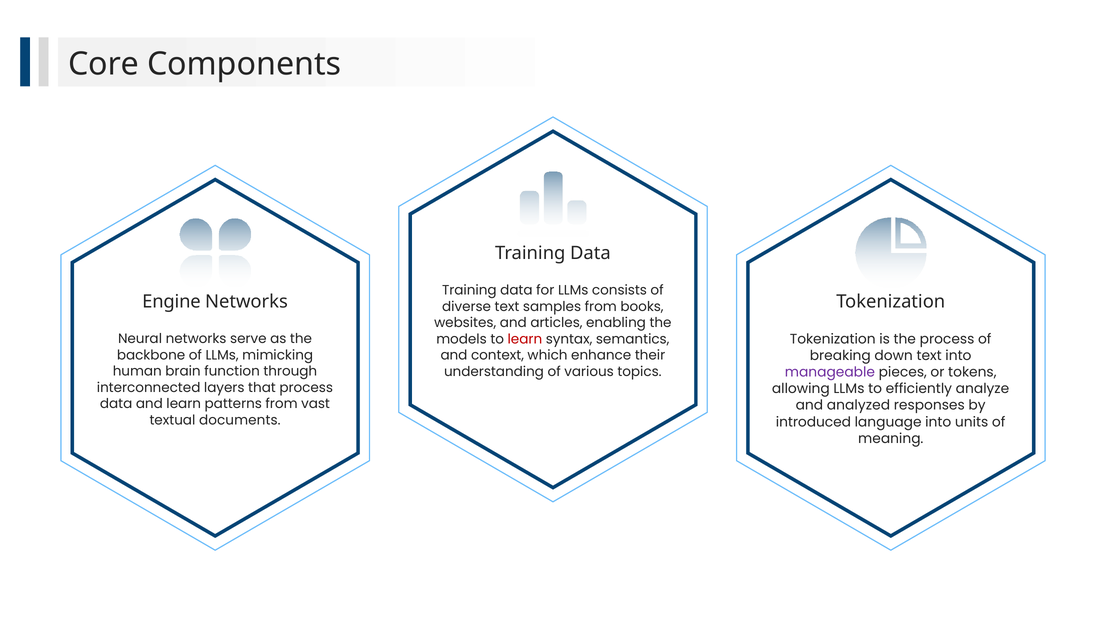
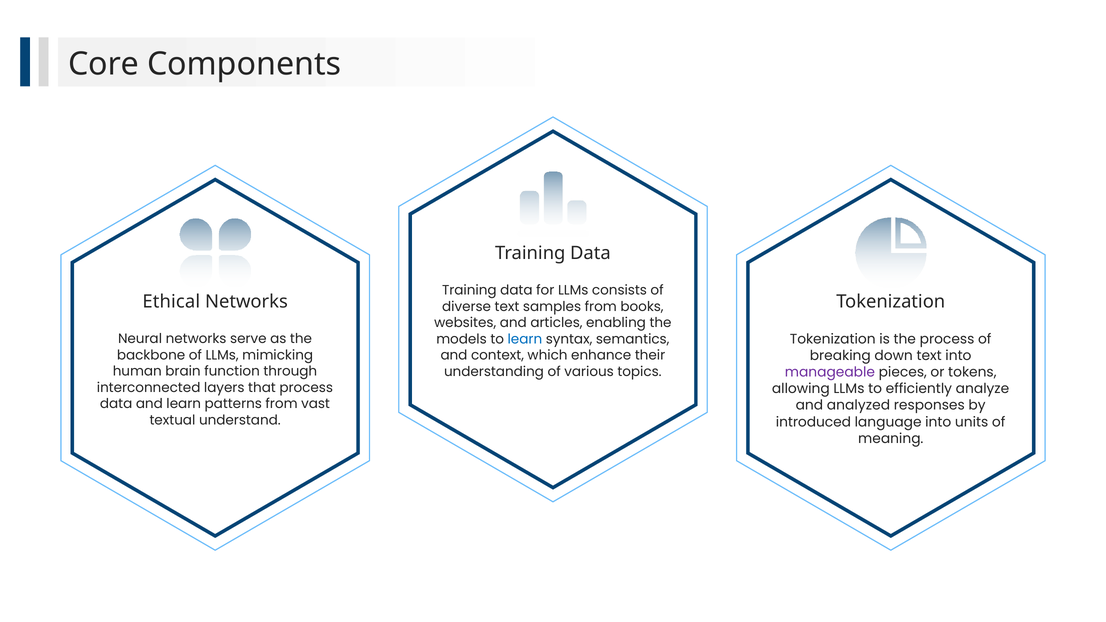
Engine: Engine -> Ethical
learn at (525, 339) colour: red -> blue
documents: documents -> understand
